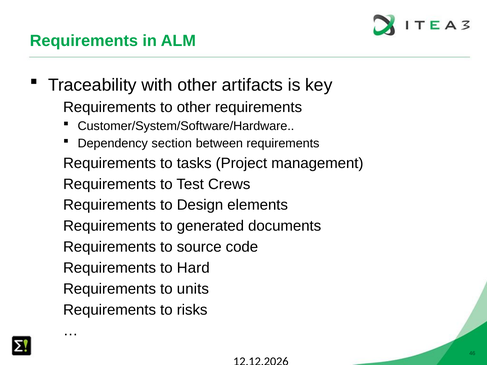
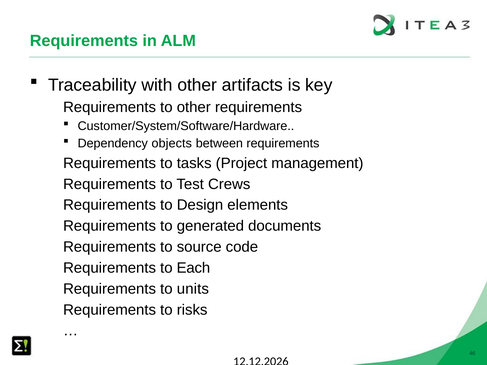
section: section -> objects
Hard: Hard -> Each
